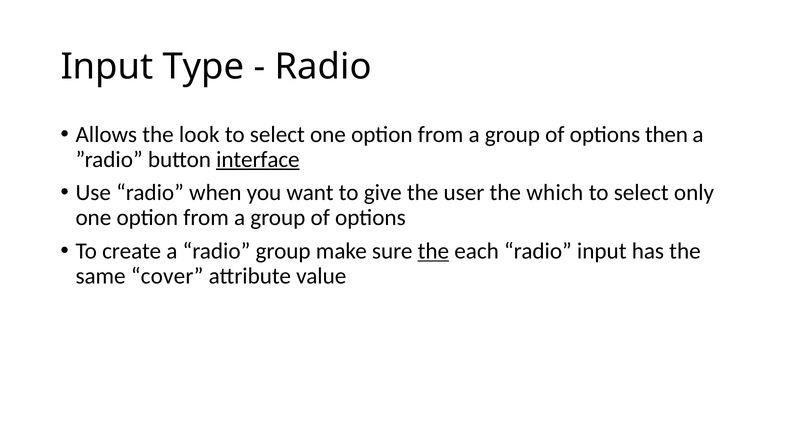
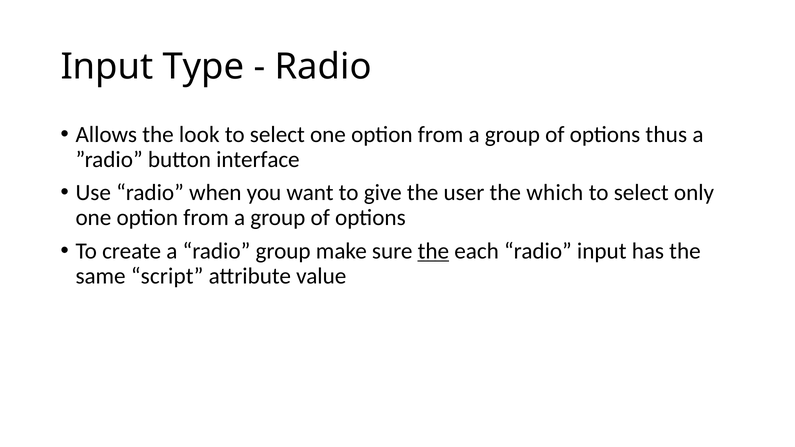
then: then -> thus
interface underline: present -> none
cover: cover -> script
